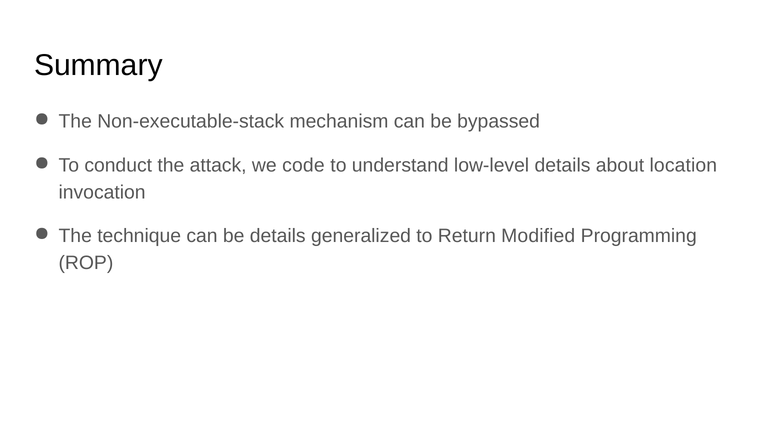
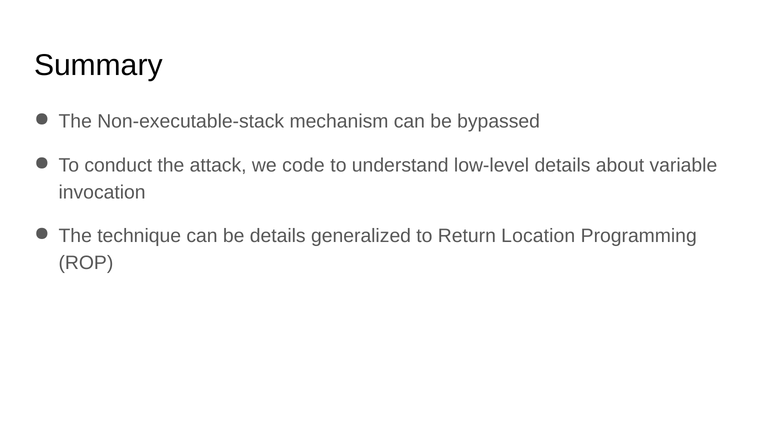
location: location -> variable
Modified: Modified -> Location
